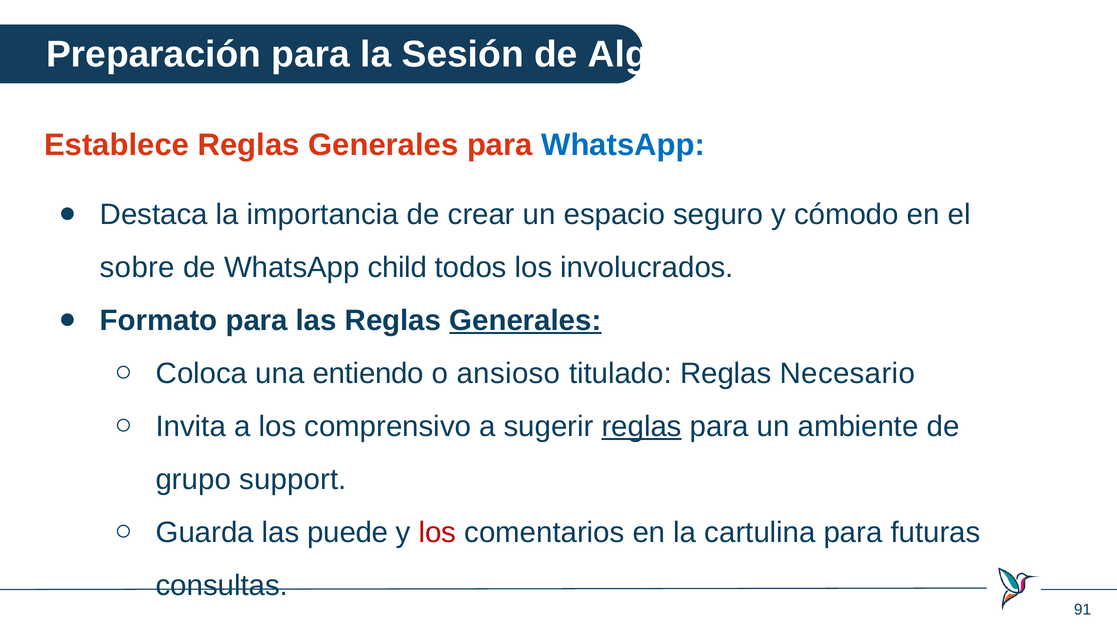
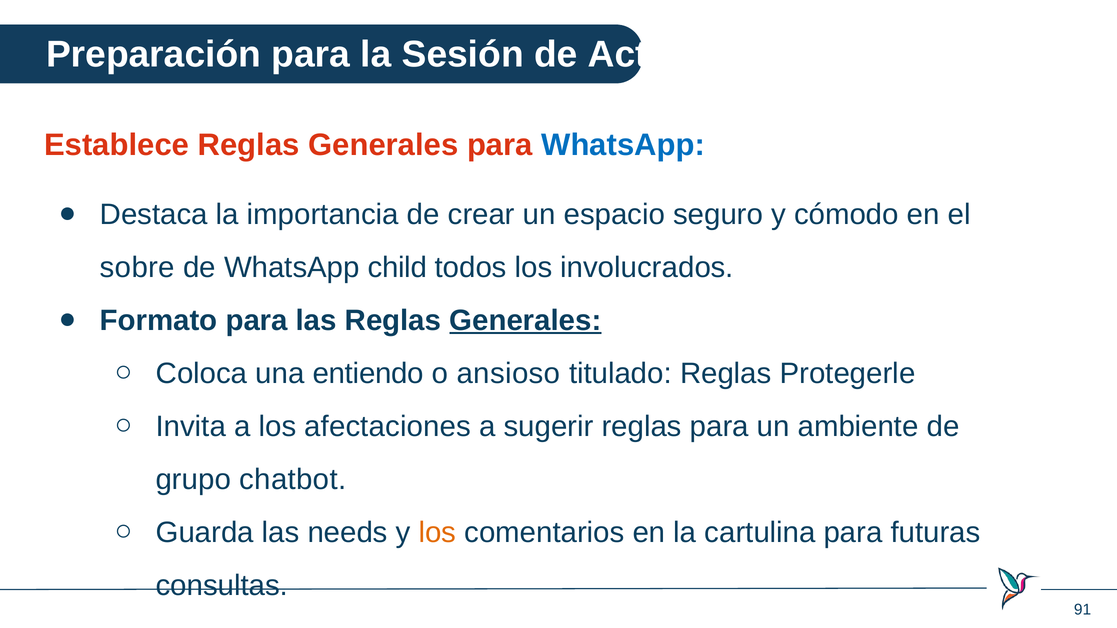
Algo: Algo -> Acto
Necesario: Necesario -> Protegerle
comprensivo: comprensivo -> afectaciones
reglas at (642, 427) underline: present -> none
support: support -> chatbot
puede: puede -> needs
los at (437, 533) colour: red -> orange
